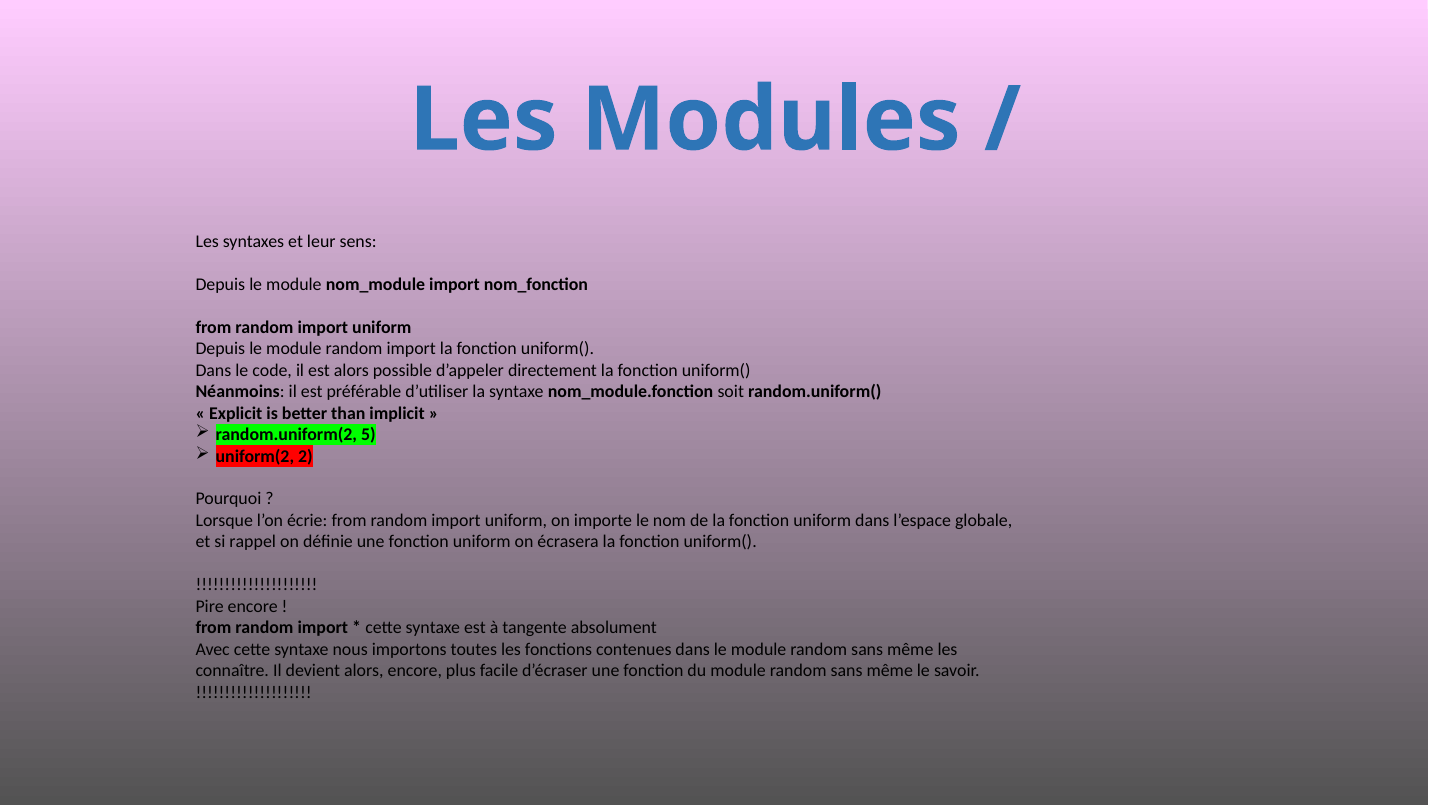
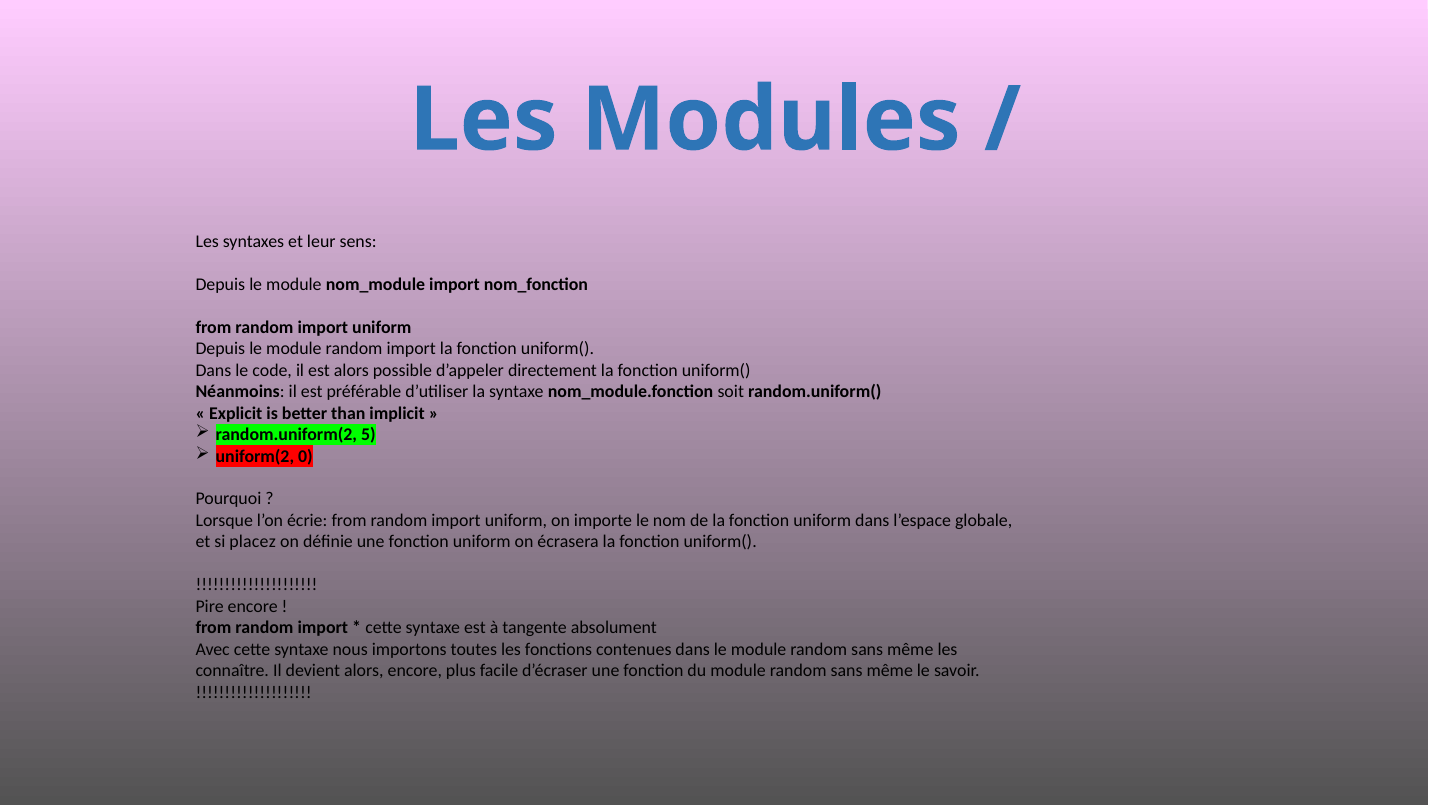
2: 2 -> 0
rappel: rappel -> placez
